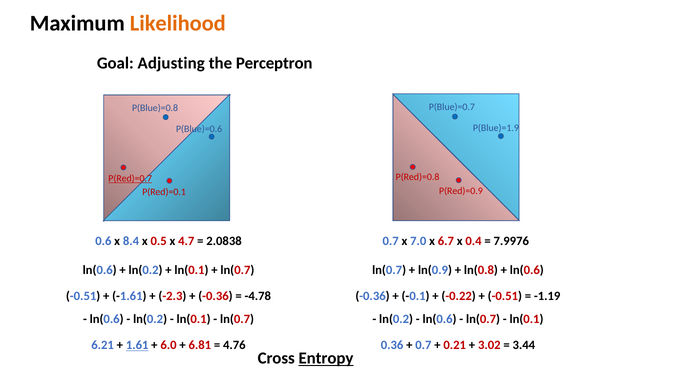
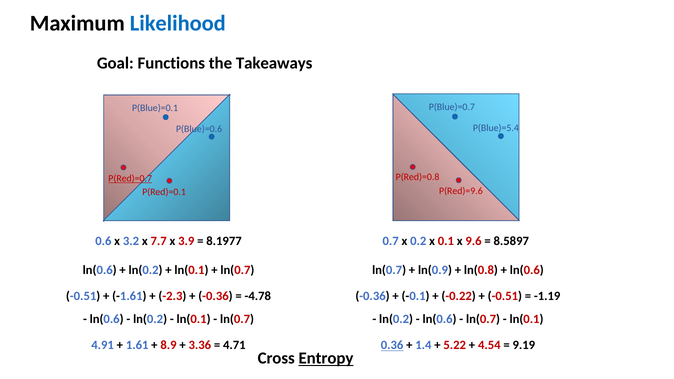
Likelihood colour: orange -> blue
Adjusting: Adjusting -> Functions
Perceptron: Perceptron -> Takeaways
P(Blue)=0.8: P(Blue)=0.8 -> P(Blue)=0.1
P(Blue)=1.9: P(Blue)=1.9 -> P(Blue)=5.4
P(Red)=0.9: P(Red)=0.9 -> P(Red)=9.6
8.4: 8.4 -> 3.2
0.5: 0.5 -> 7.7
4.7: 4.7 -> 3.9
2.0838: 2.0838 -> 8.1977
7.0: 7.0 -> 0.2
6.7: 6.7 -> 0.1
0.4: 0.4 -> 9.6
7.9976: 7.9976 -> 8.5897
6.21: 6.21 -> 4.91
1.61 underline: present -> none
6.0: 6.0 -> 8.9
6.81: 6.81 -> 3.36
4.76: 4.76 -> 4.71
0.36 underline: none -> present
0.7 at (423, 345): 0.7 -> 1.4
0.21: 0.21 -> 5.22
3.02: 3.02 -> 4.54
3.44: 3.44 -> 9.19
